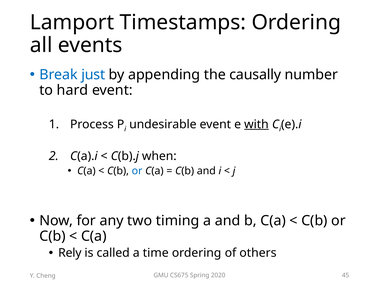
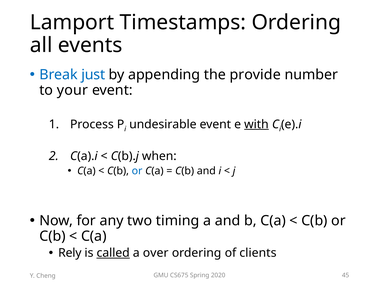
causally: causally -> provide
hard: hard -> your
called underline: none -> present
time: time -> over
others: others -> clients
